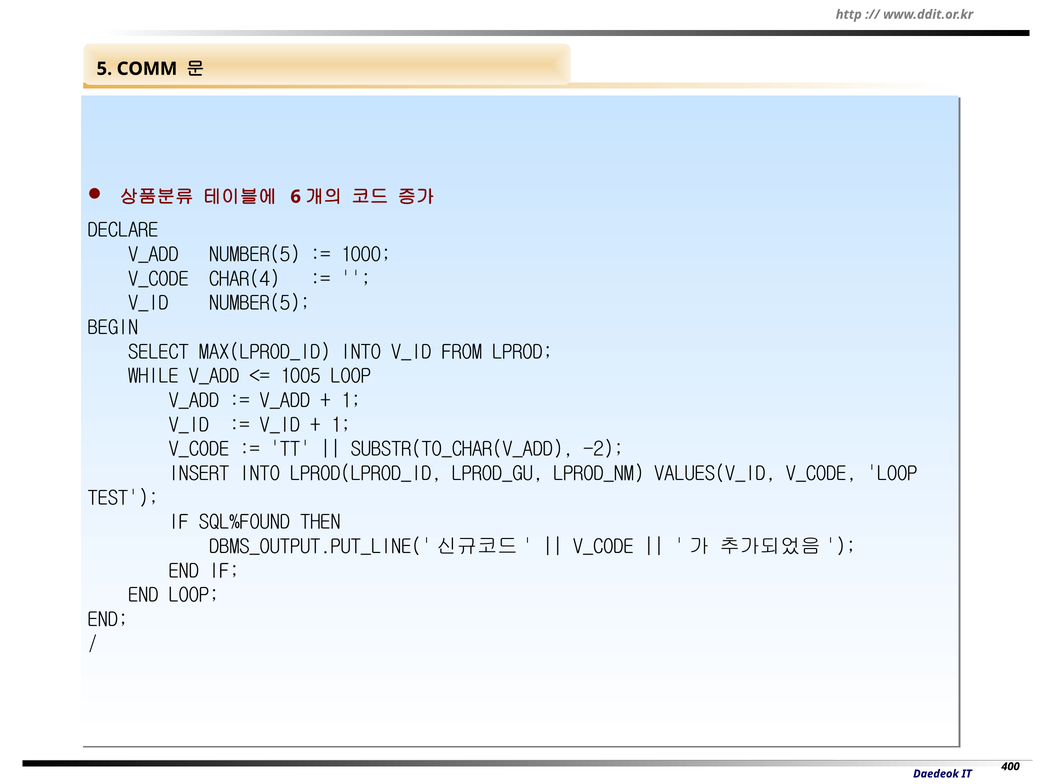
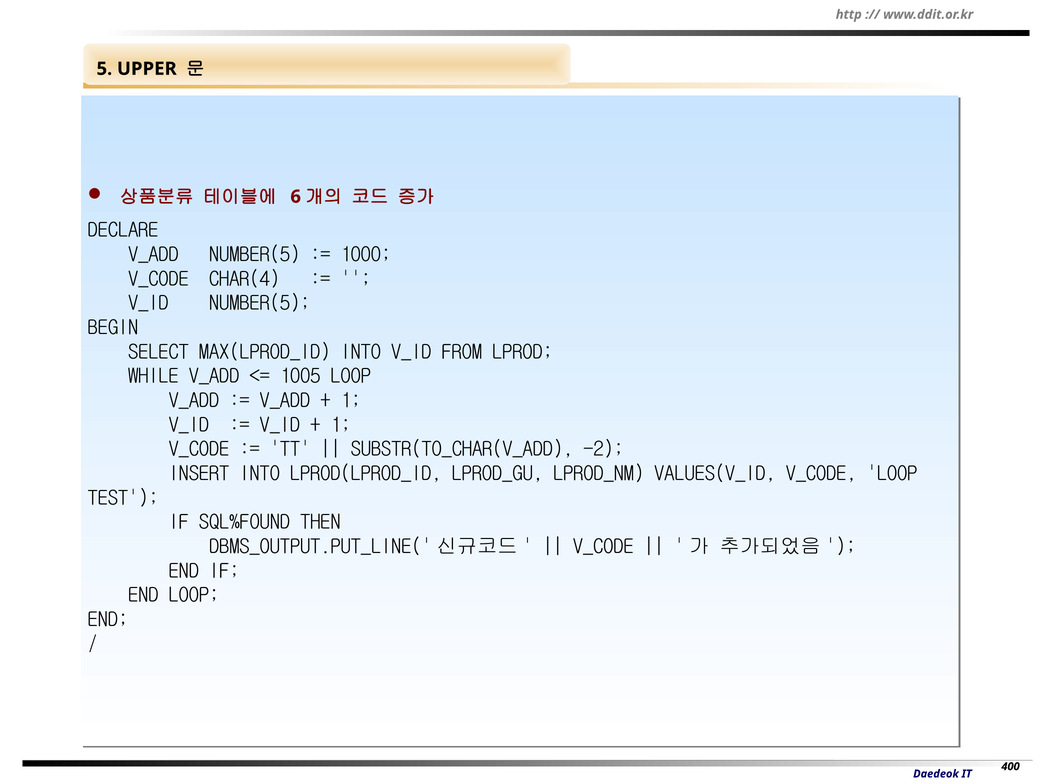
COMM: COMM -> UPPER
